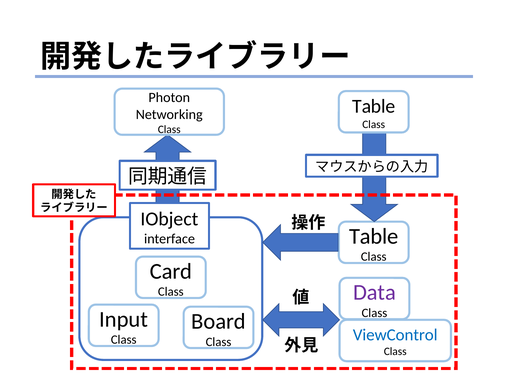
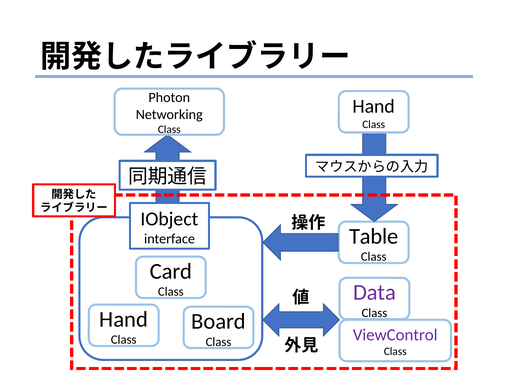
Table at (374, 106): Table -> Hand
Input at (124, 319): Input -> Hand
ViewControl colour: blue -> purple
